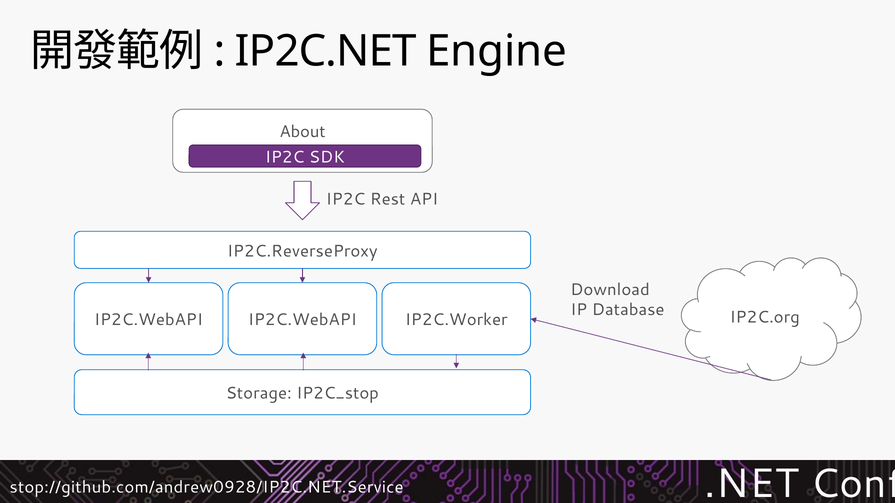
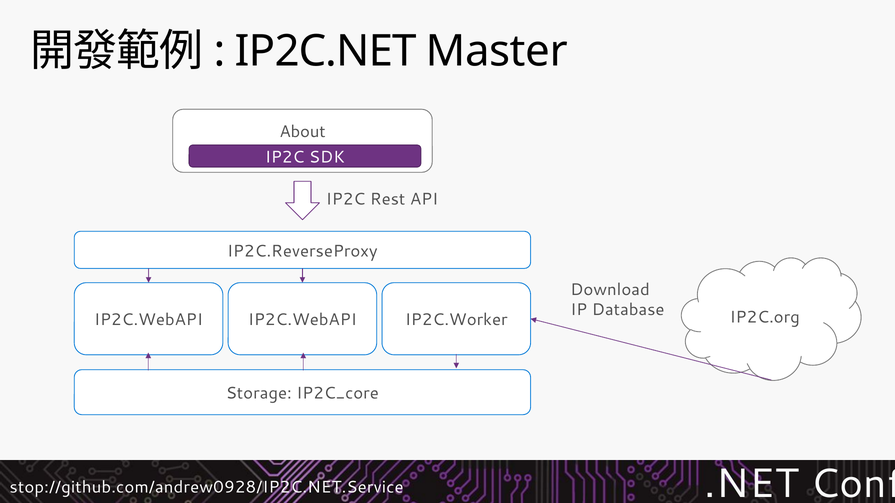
Engine: Engine -> Master
IP2C_stop: IP2C_stop -> IP2C_core
